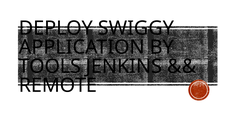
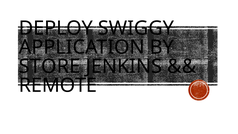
TOOLS: TOOLS -> STORE
